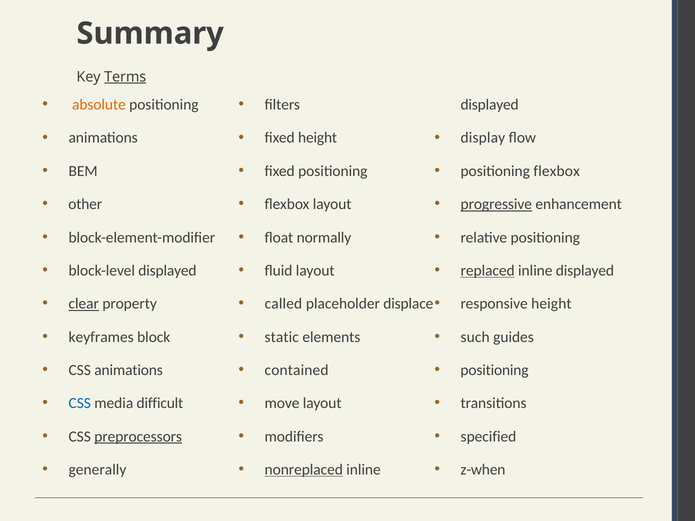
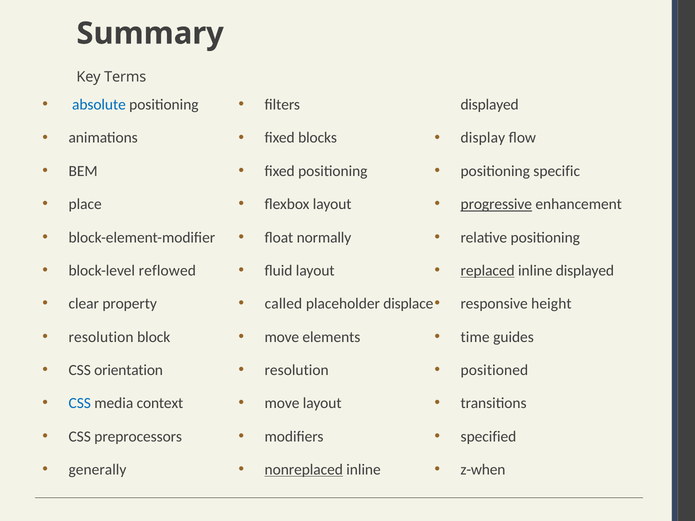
Terms underline: present -> none
absolute colour: orange -> blue
fixed height: height -> blocks
positioning flexbox: flexbox -> specific
other: other -> place
block-level displayed: displayed -> reflowed
clear underline: present -> none
keyframes at (101, 337): keyframes -> resolution
static at (282, 337): static -> move
such: such -> time
CSS animations: animations -> orientation
contained at (297, 370): contained -> resolution
positioning at (495, 370): positioning -> positioned
difficult: difficult -> context
preprocessors underline: present -> none
